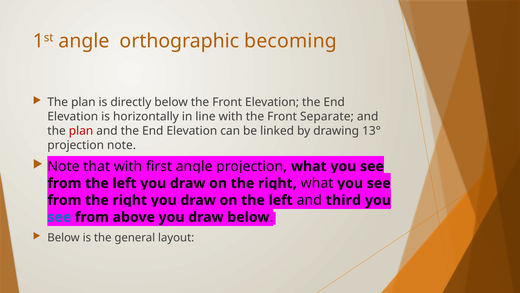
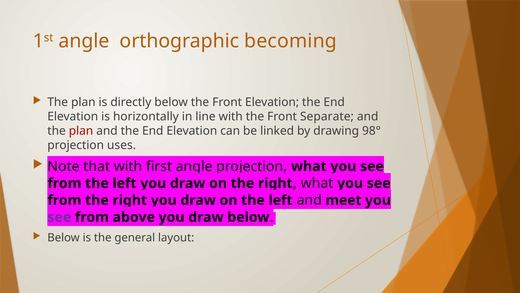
13°: 13° -> 98°
projection note: note -> uses
third: third -> meet
see at (59, 217) colour: blue -> purple
